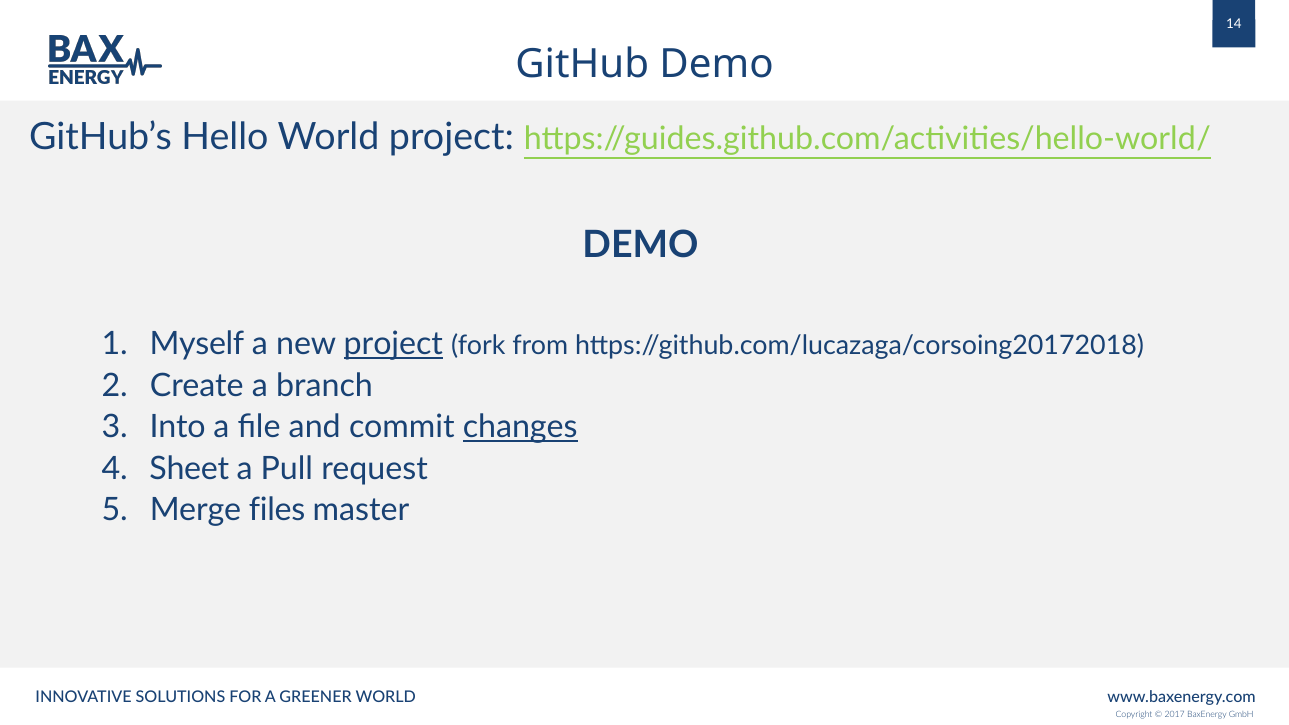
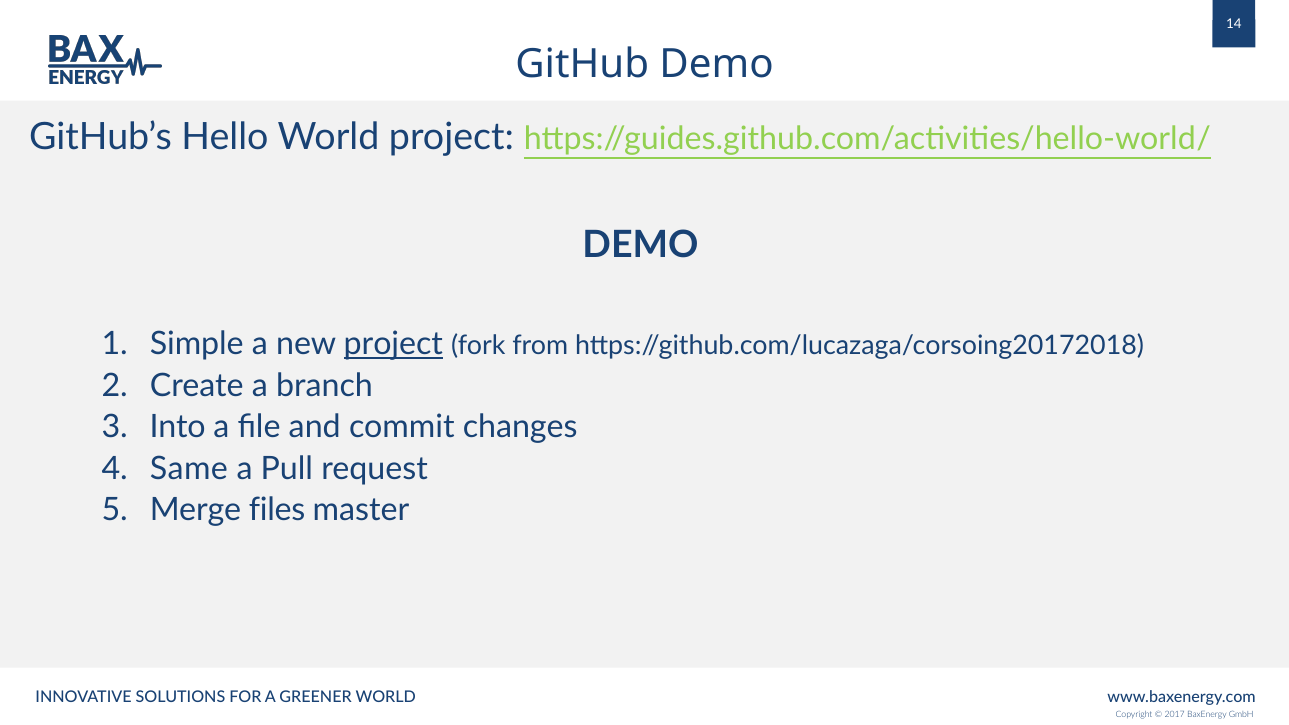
Myself: Myself -> Simple
changes underline: present -> none
Sheet: Sheet -> Same
